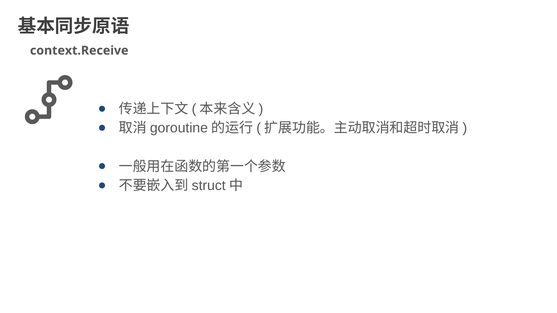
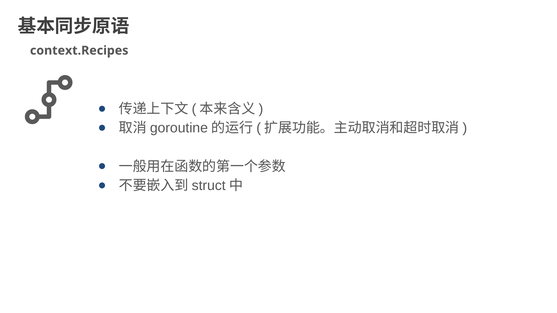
context.Receive: context.Receive -> context.Recipes
